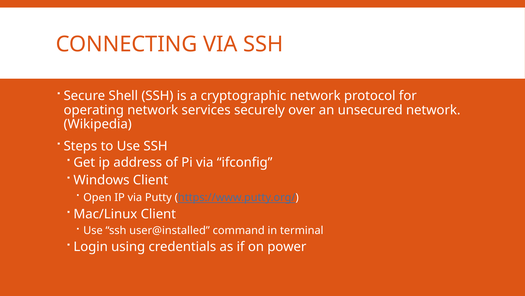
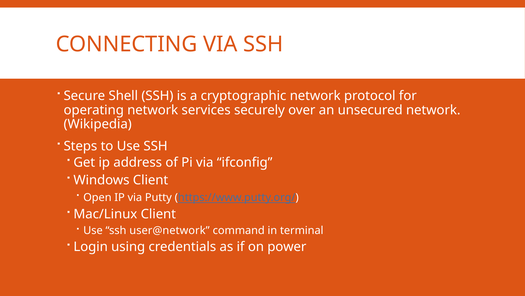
user@installed: user@installed -> user@network
